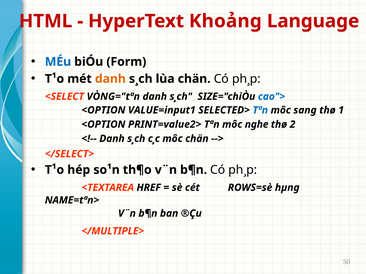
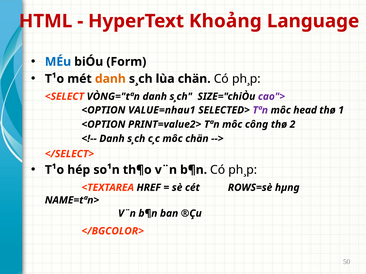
cao"> colour: blue -> purple
VALUE=input1: VALUE=input1 -> VALUE=nhau1
Tªn at (260, 110) colour: blue -> purple
sang: sang -> head
nghe: nghe -> công
</MULTIPLE>: </MULTIPLE> -> </BGCOLOR>
